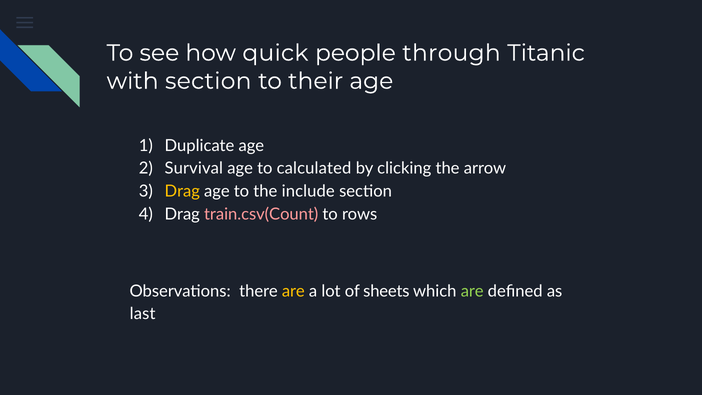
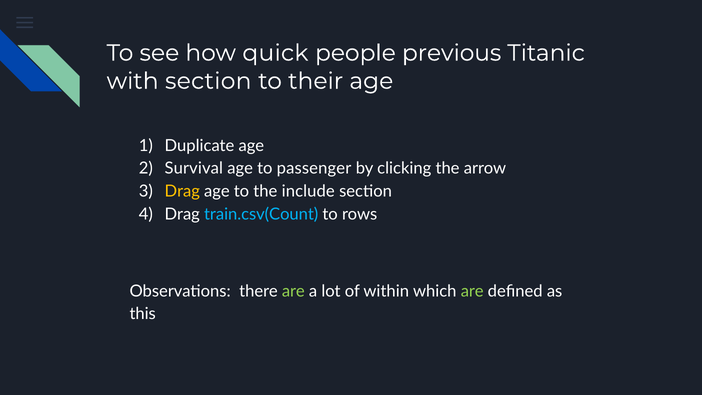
through: through -> previous
calculated: calculated -> passenger
train.csv(Count colour: pink -> light blue
are at (293, 291) colour: yellow -> light green
sheets: sheets -> within
last: last -> this
